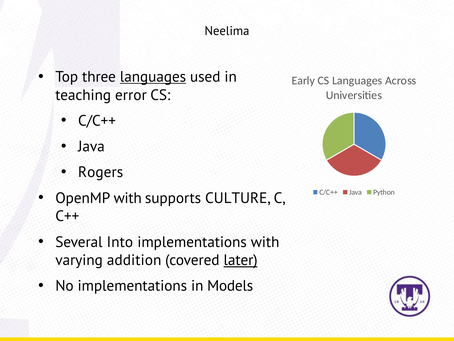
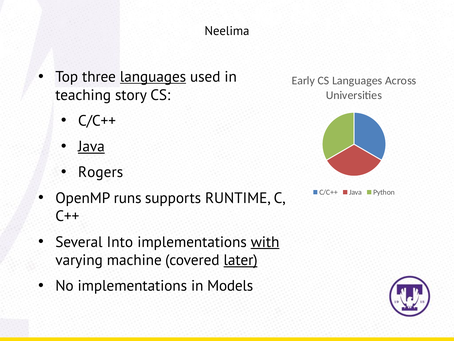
error: error -> story
Java at (91, 146) underline: none -> present
OpenMP with: with -> runs
CULTURE: CULTURE -> RUNTIME
with at (265, 242) underline: none -> present
addition: addition -> machine
